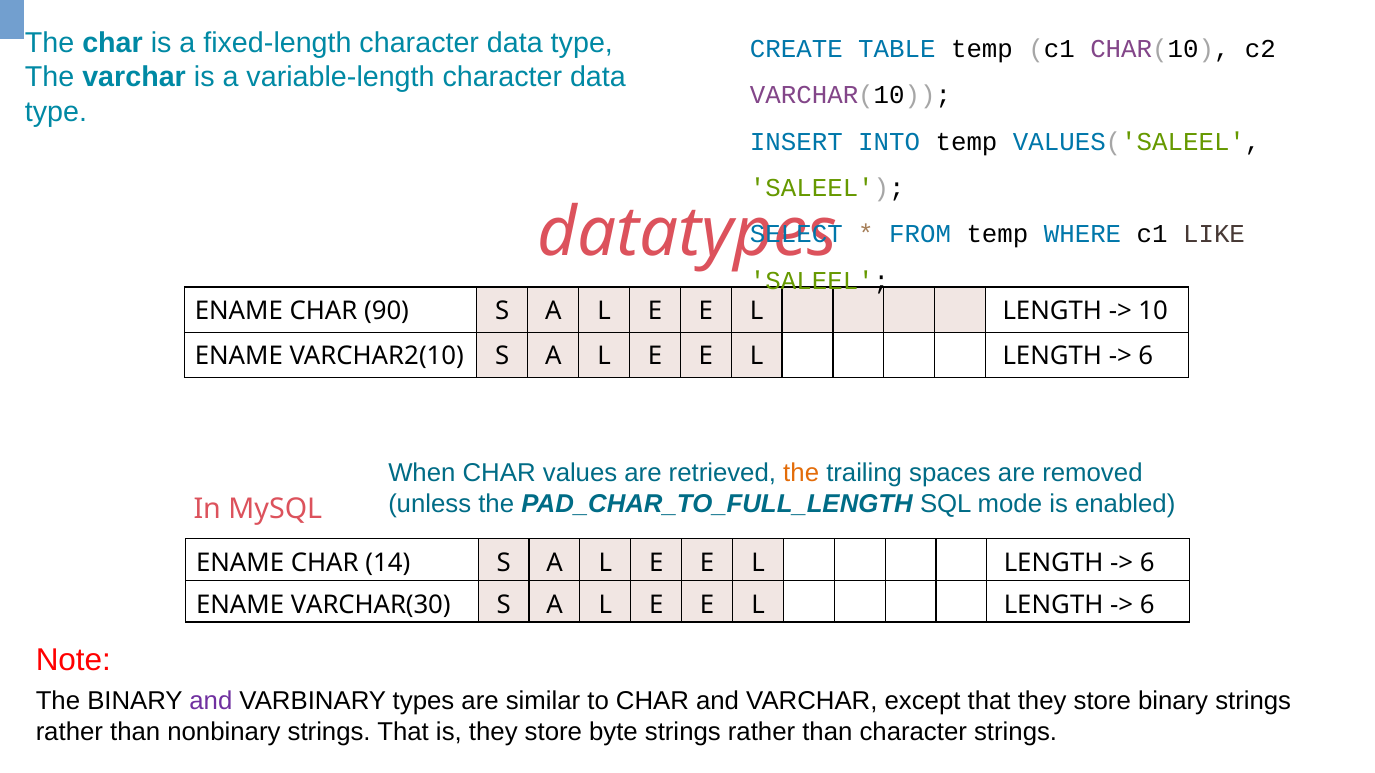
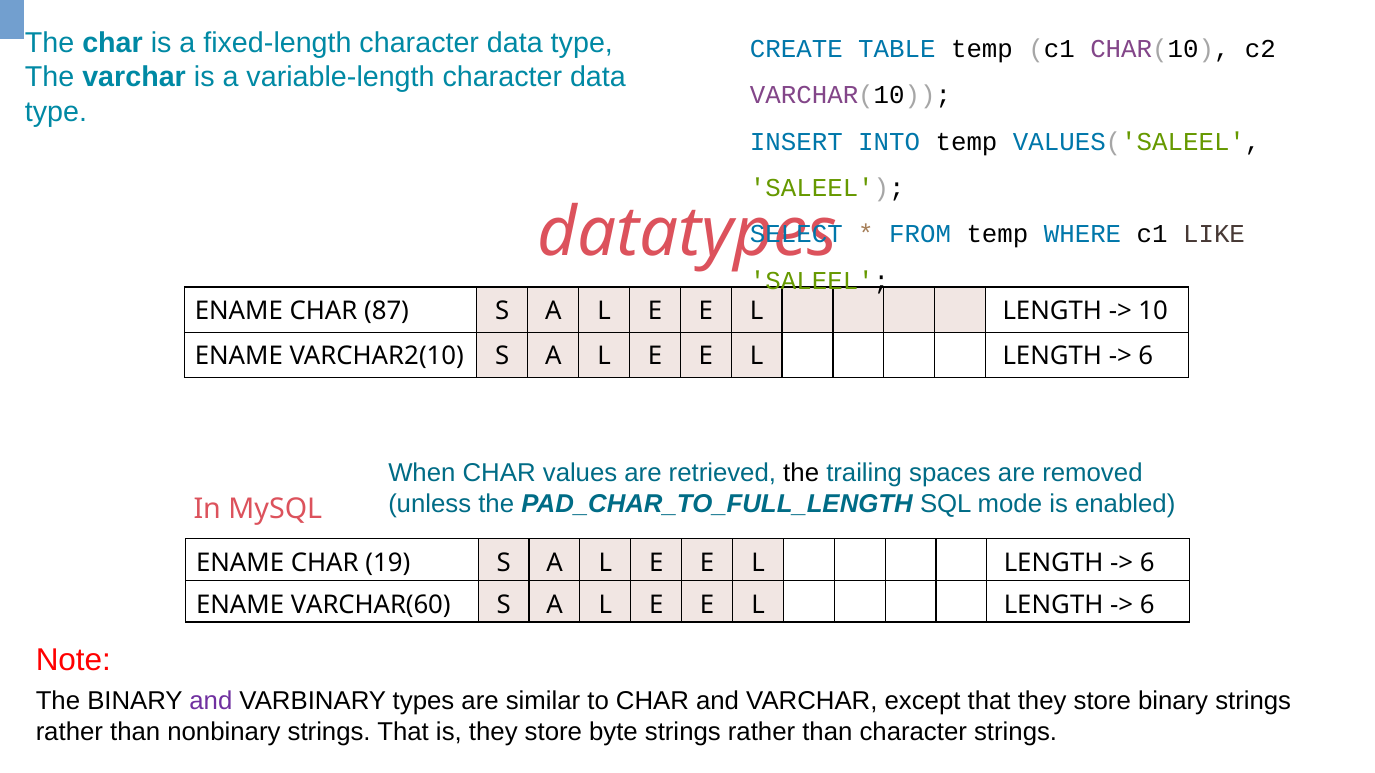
90: 90 -> 87
the at (801, 473) colour: orange -> black
14: 14 -> 19
VARCHAR(30: VARCHAR(30 -> VARCHAR(60
